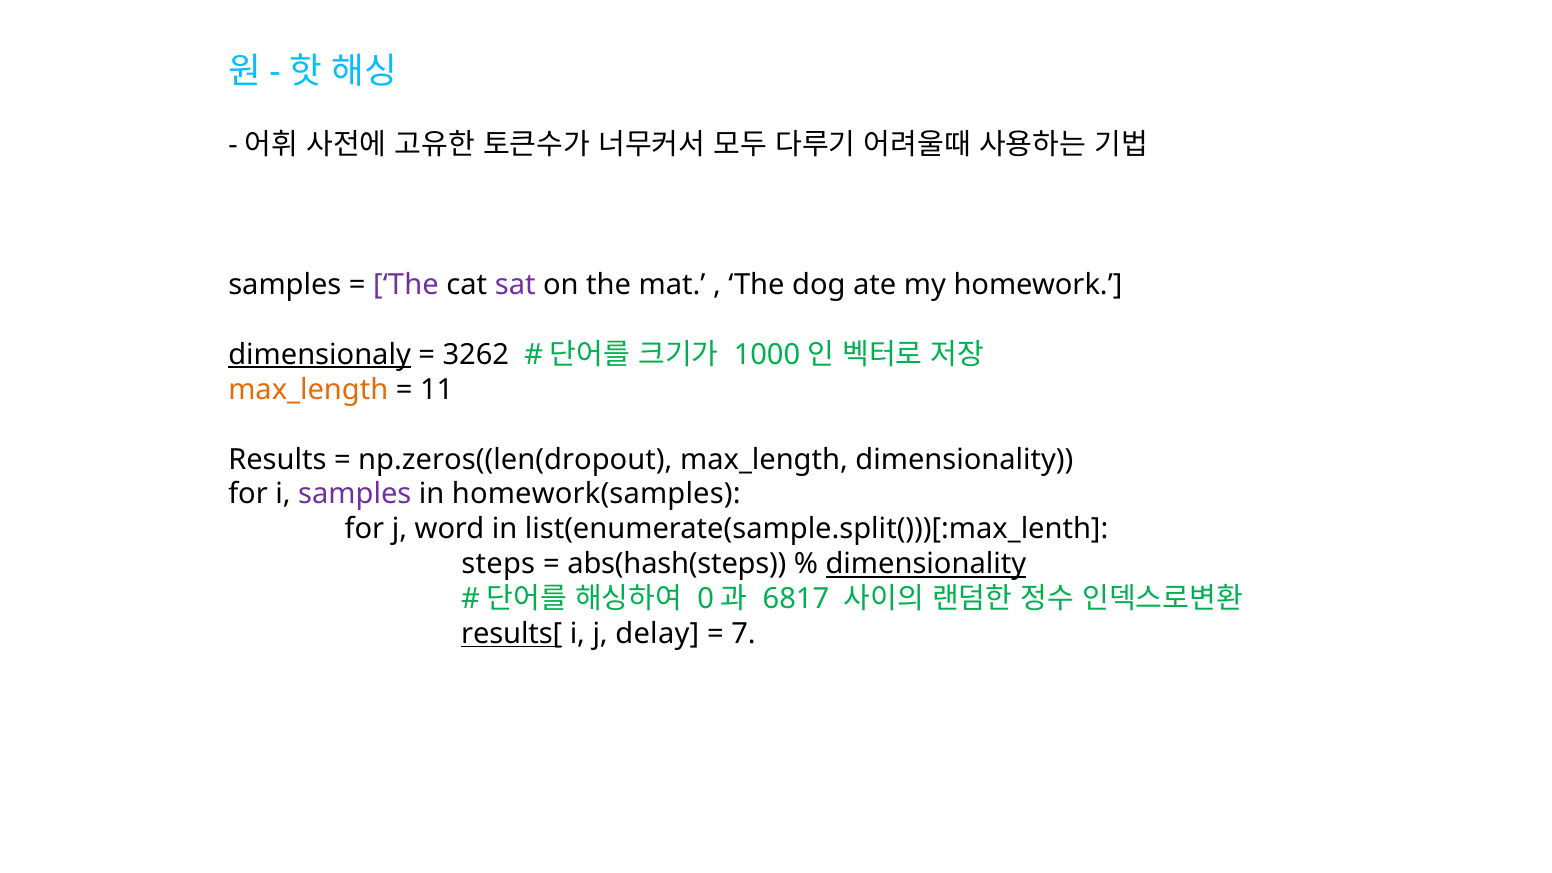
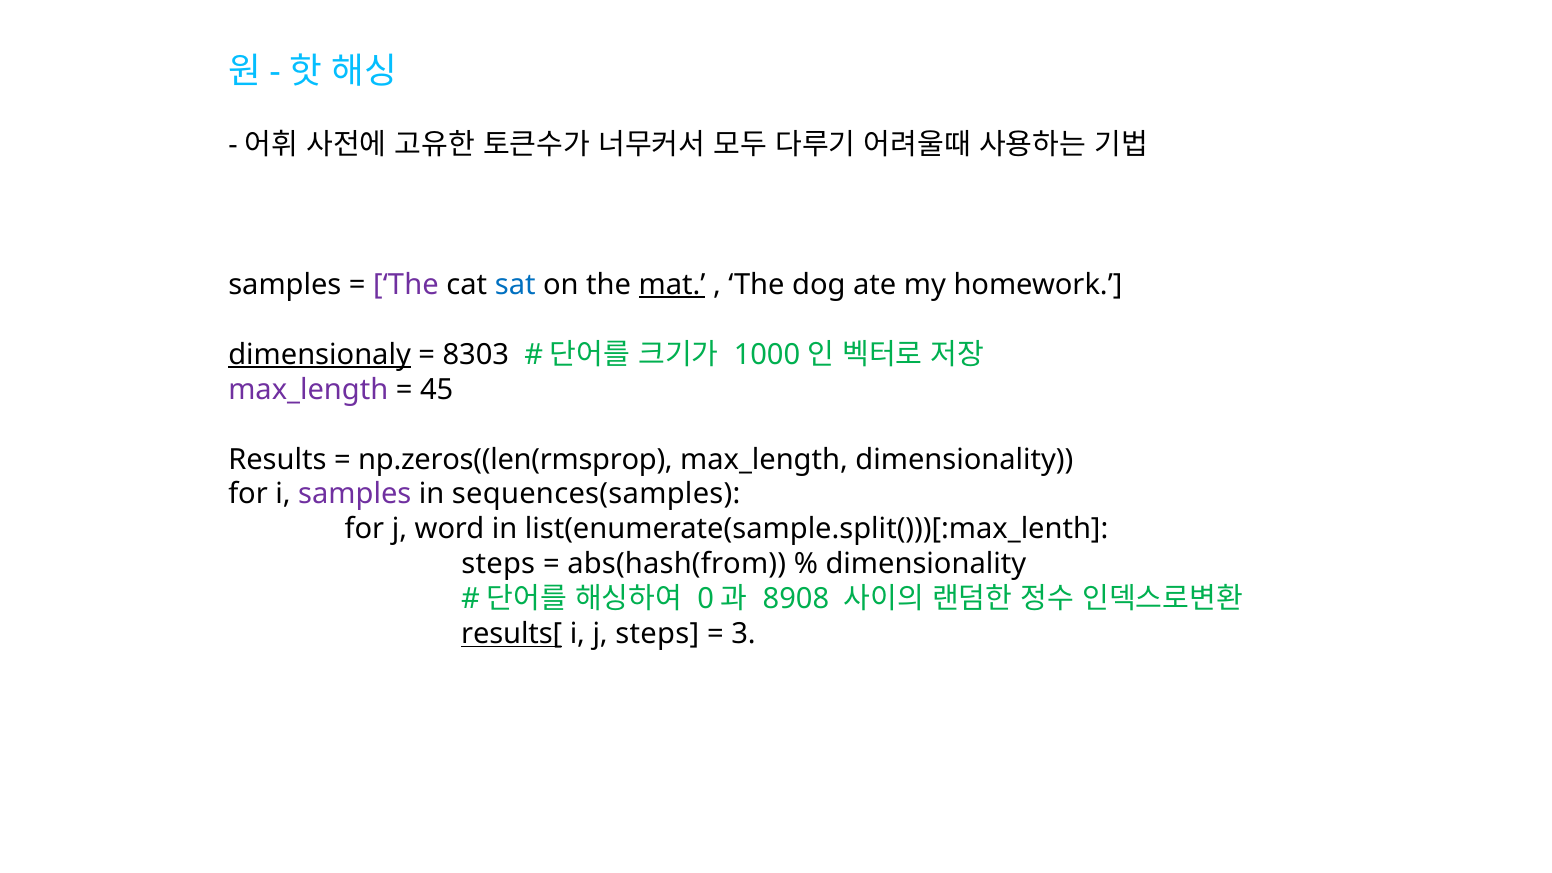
sat colour: purple -> blue
mat underline: none -> present
3262: 3262 -> 8303
max_length at (308, 390) colour: orange -> purple
11: 11 -> 45
np.zeros((len(dropout: np.zeros((len(dropout -> np.zeros((len(rmsprop
homework(samples: homework(samples -> sequences(samples
abs(hash(steps: abs(hash(steps -> abs(hash(from
dimensionality at (926, 564) underline: present -> none
6817: 6817 -> 8908
j delay: delay -> steps
7: 7 -> 3
